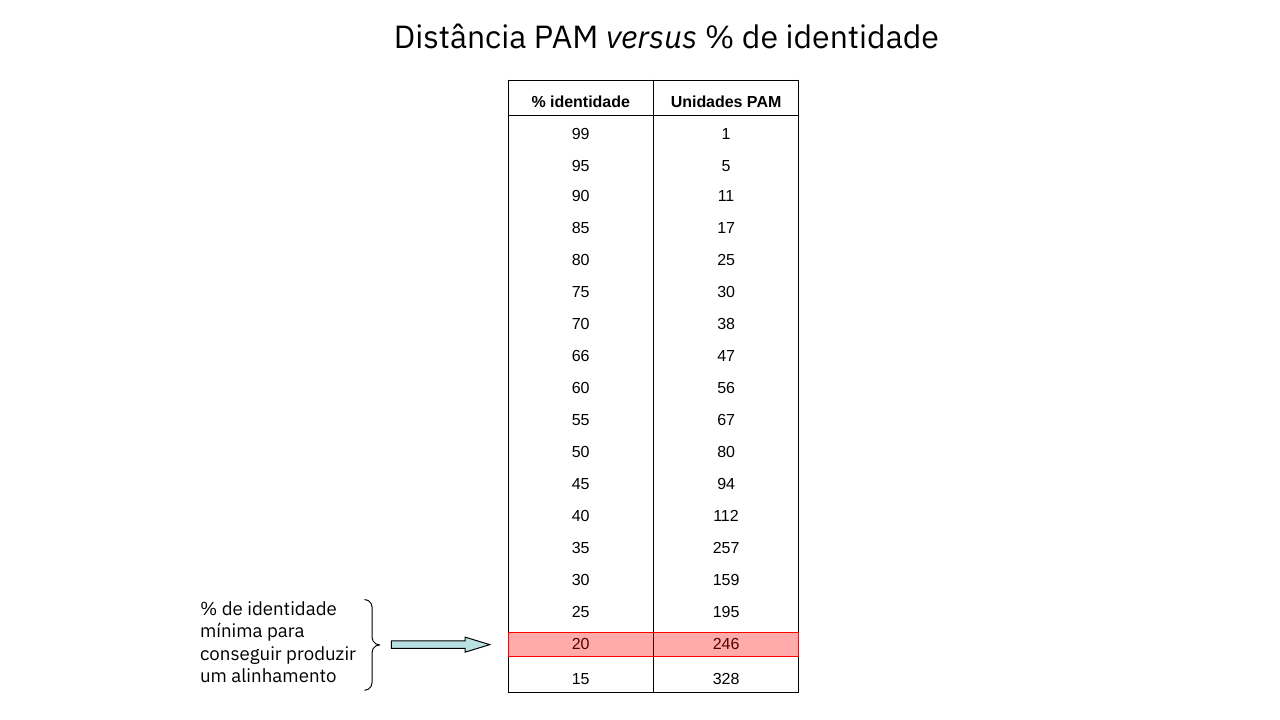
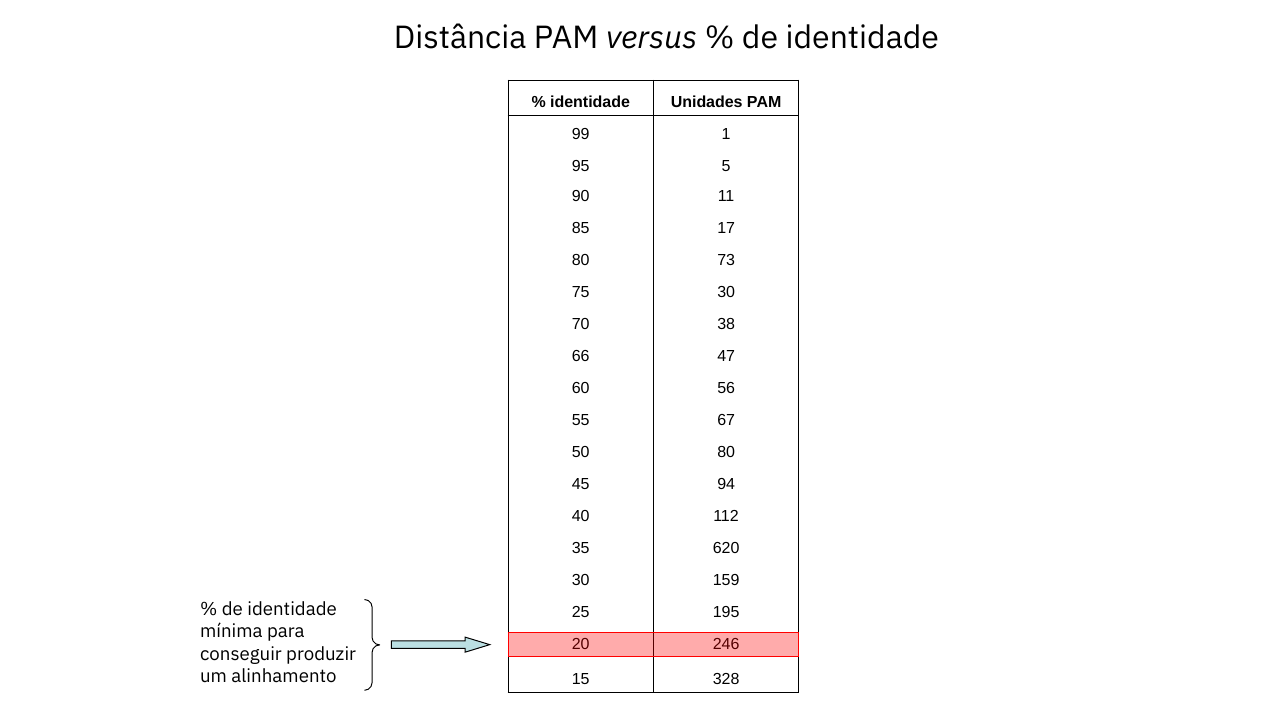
80 25: 25 -> 73
257: 257 -> 620
